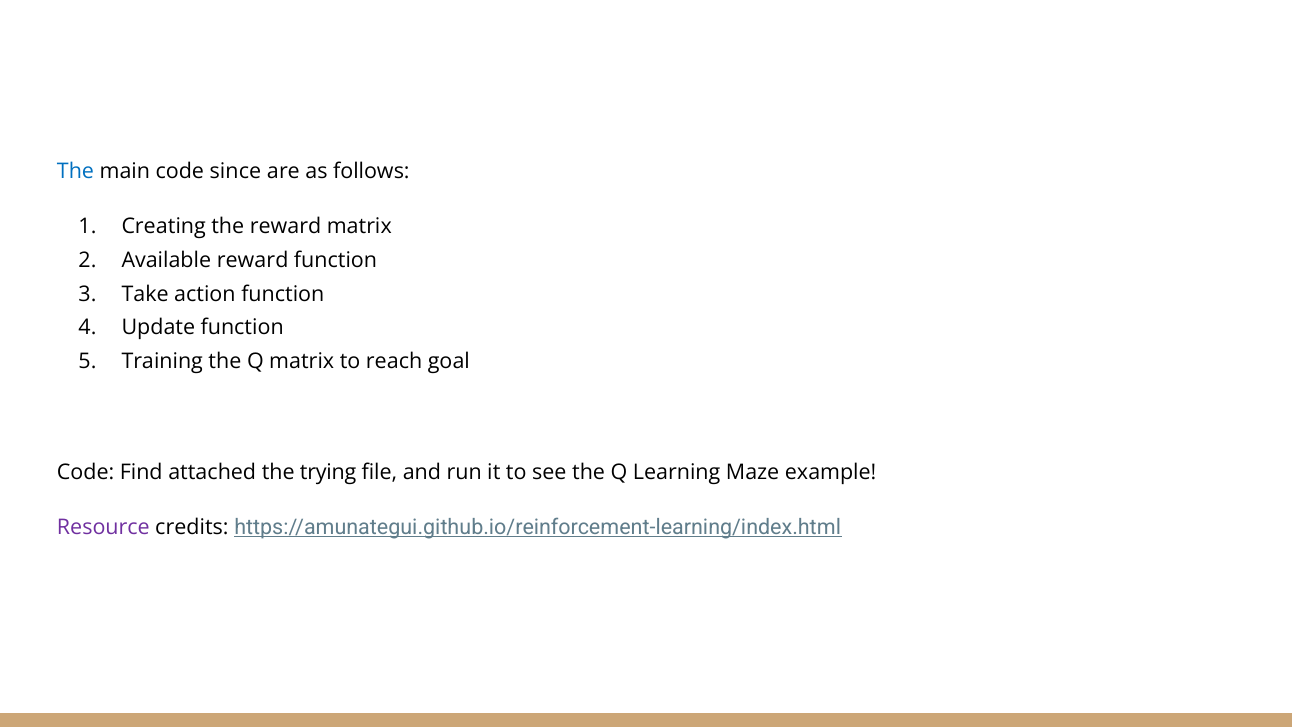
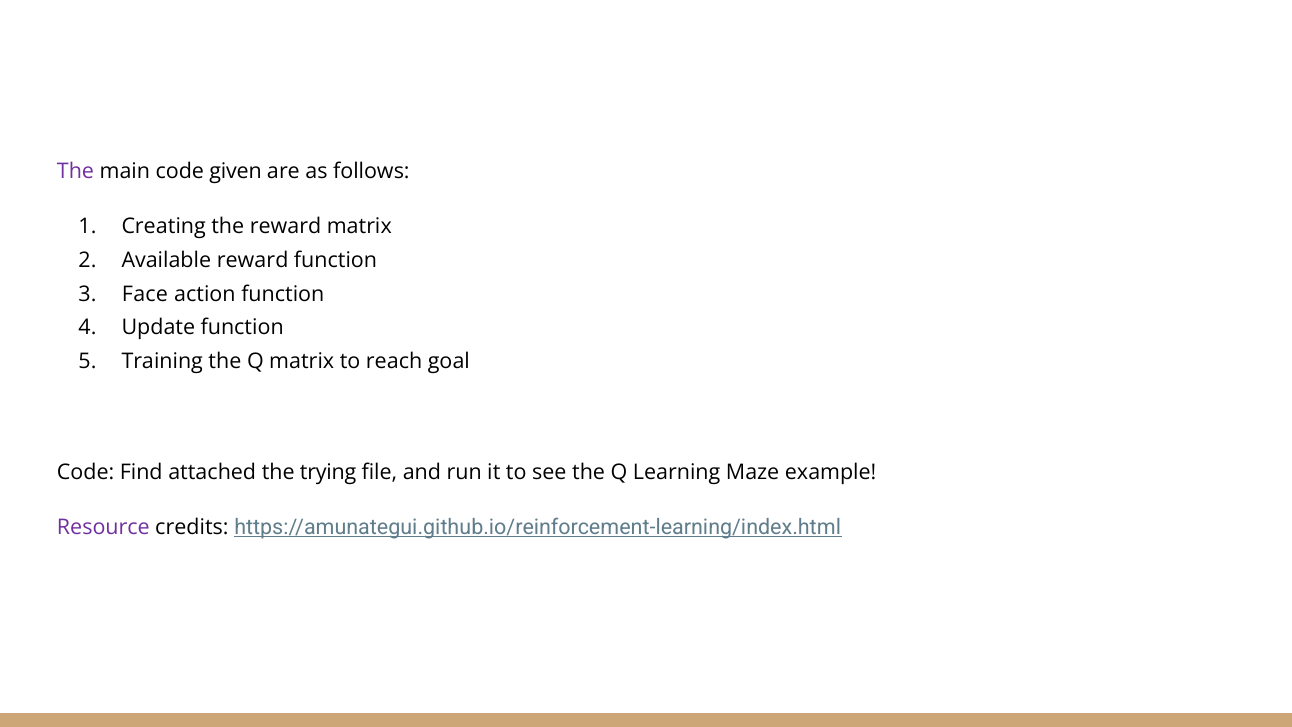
The at (75, 172) colour: blue -> purple
since: since -> given
Take: Take -> Face
